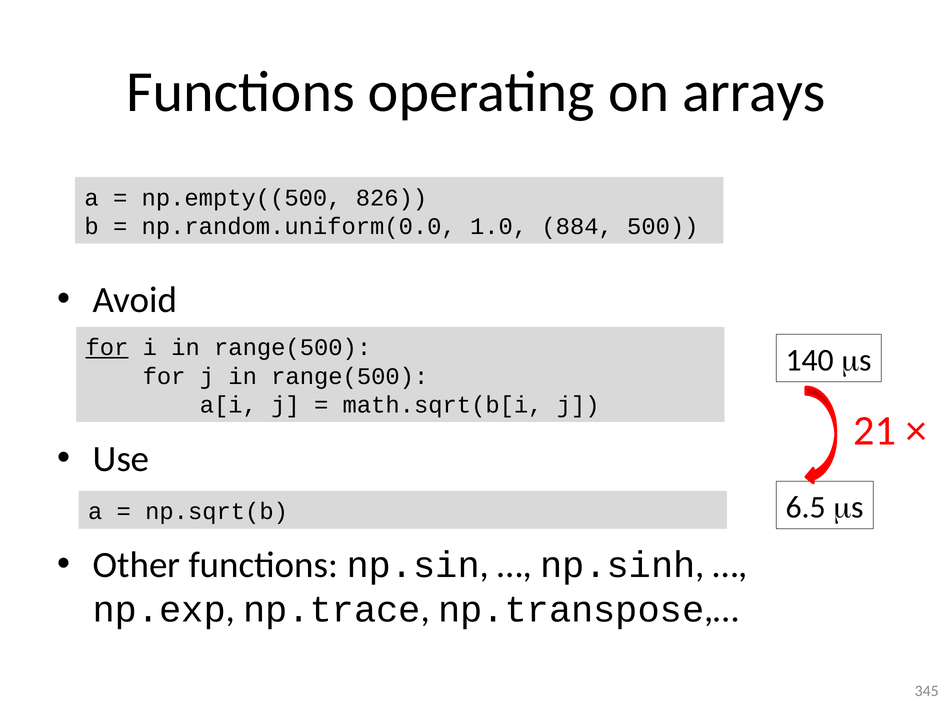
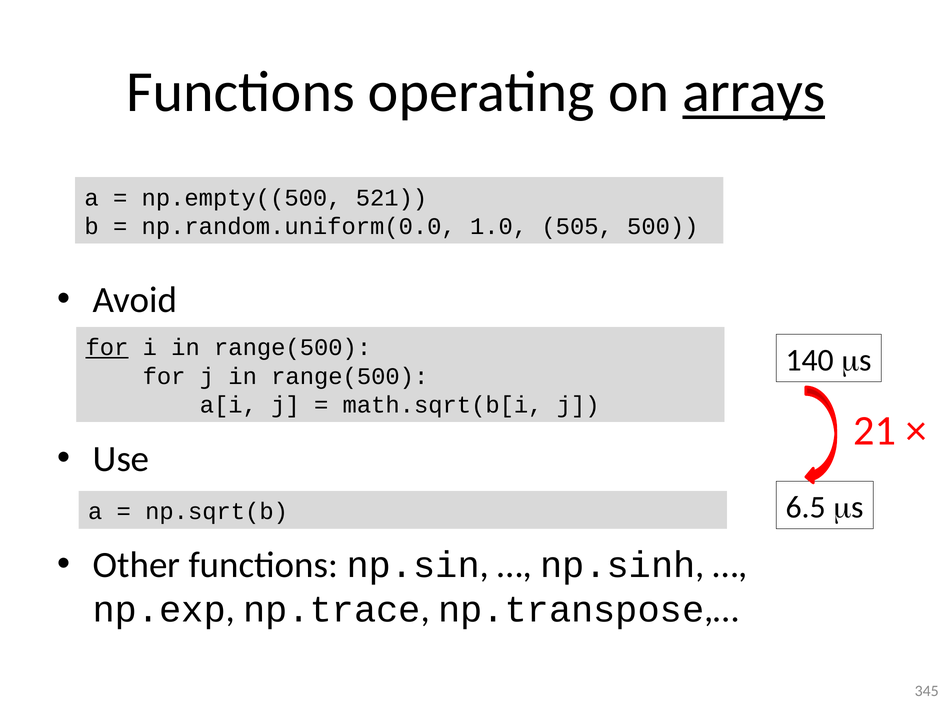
arrays underline: none -> present
826: 826 -> 521
884: 884 -> 505
